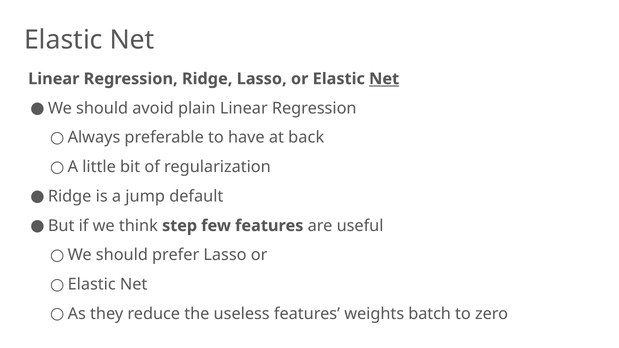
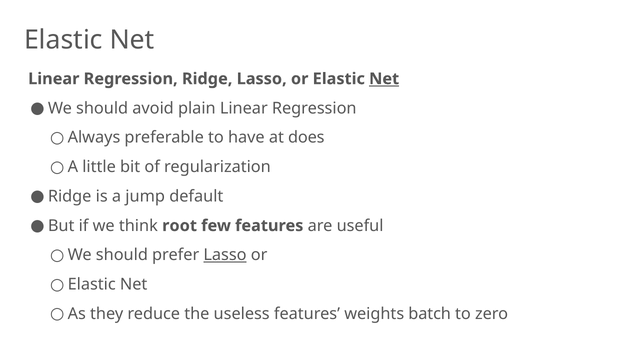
back: back -> does
step: step -> root
Lasso at (225, 255) underline: none -> present
